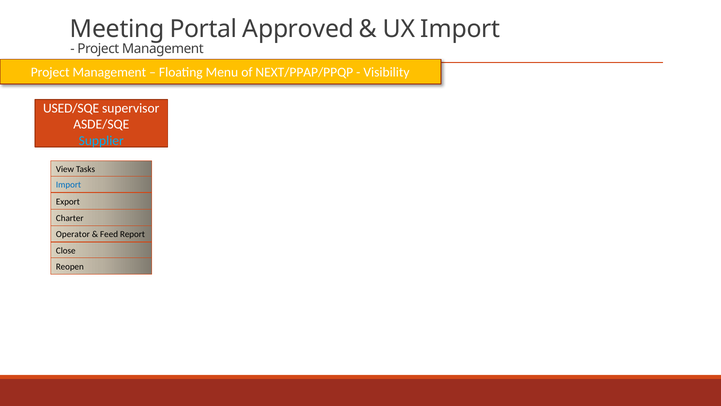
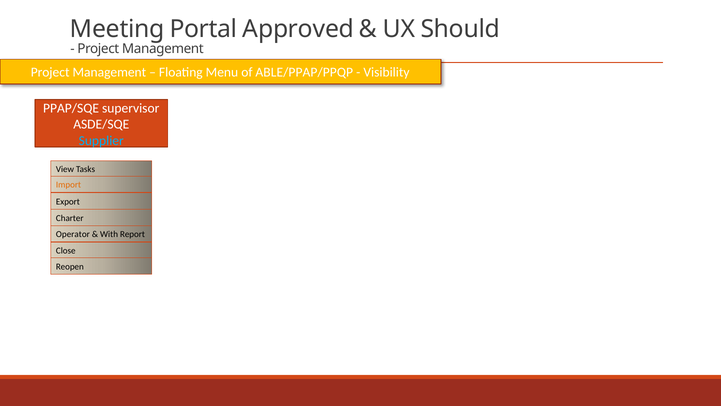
UX Import: Import -> Should
NEXT/PPAP/PPQP: NEXT/PPAP/PPQP -> ABLE/PPAP/PPQP
USED/SQE: USED/SQE -> PPAP/SQE
Import at (69, 185) colour: blue -> orange
Feed: Feed -> With
